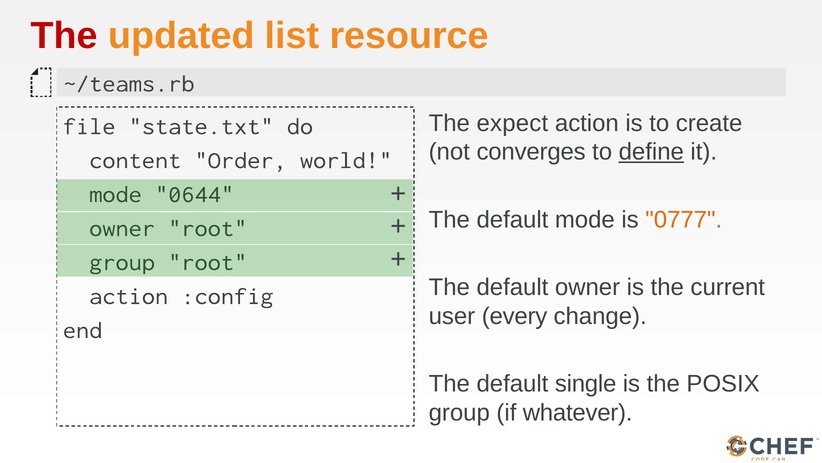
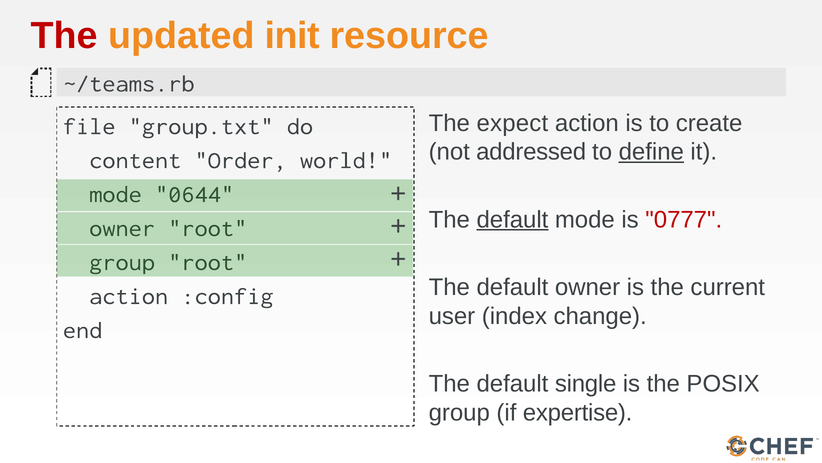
list: list -> init
state.txt: state.txt -> group.txt
converges: converges -> addressed
default at (512, 219) underline: none -> present
0777 colour: orange -> red
every: every -> index
whatever: whatever -> expertise
